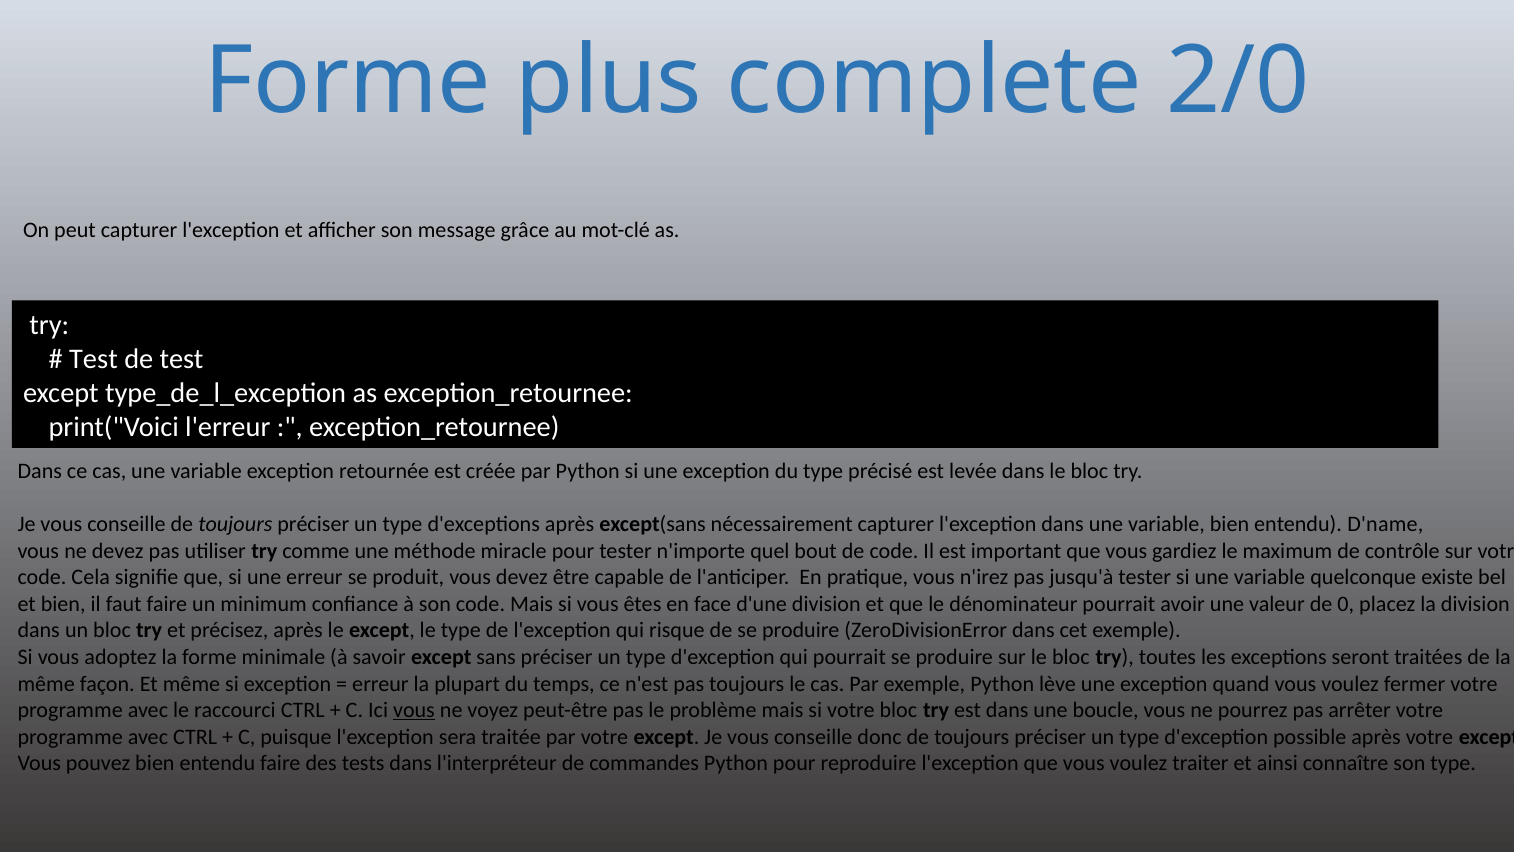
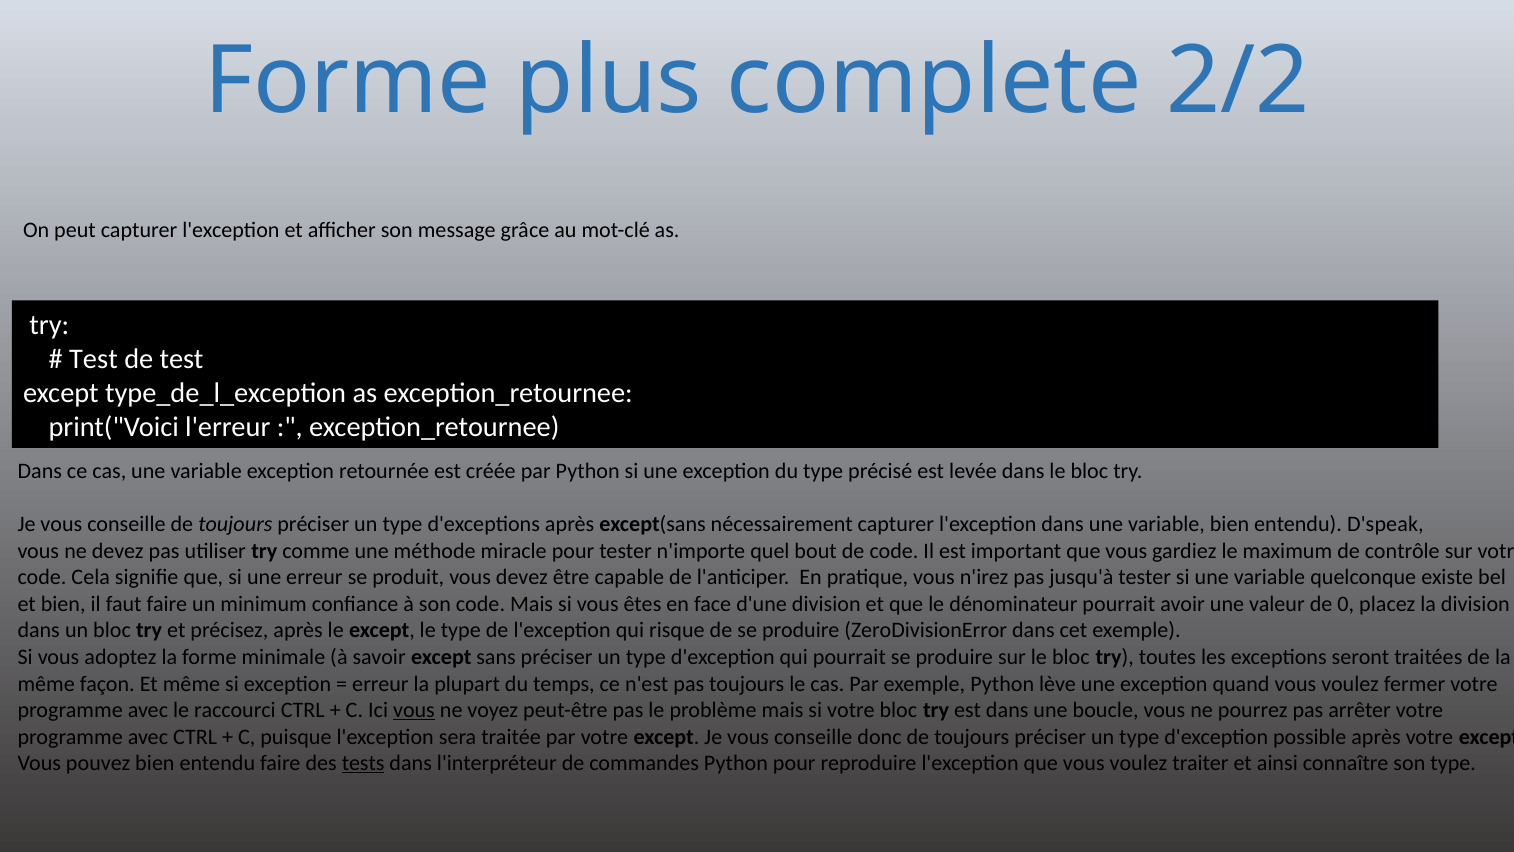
2/0: 2/0 -> 2/2
D'name: D'name -> D'speak
tests underline: none -> present
